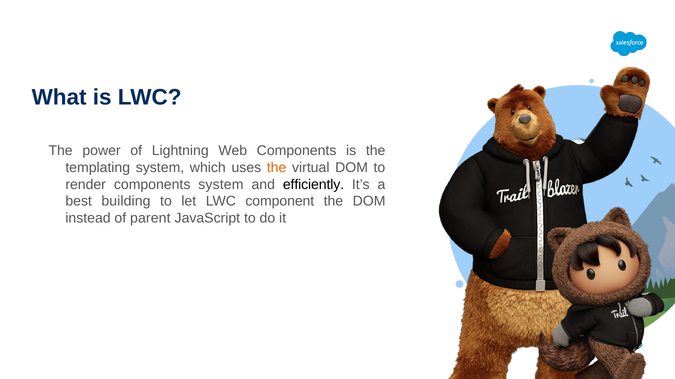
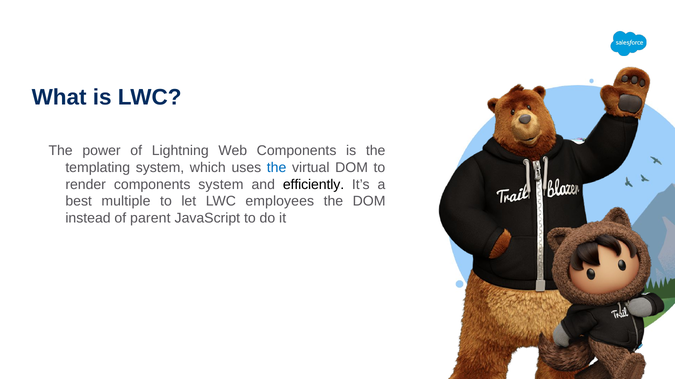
the at (277, 168) colour: orange -> blue
building: building -> multiple
component: component -> employees
